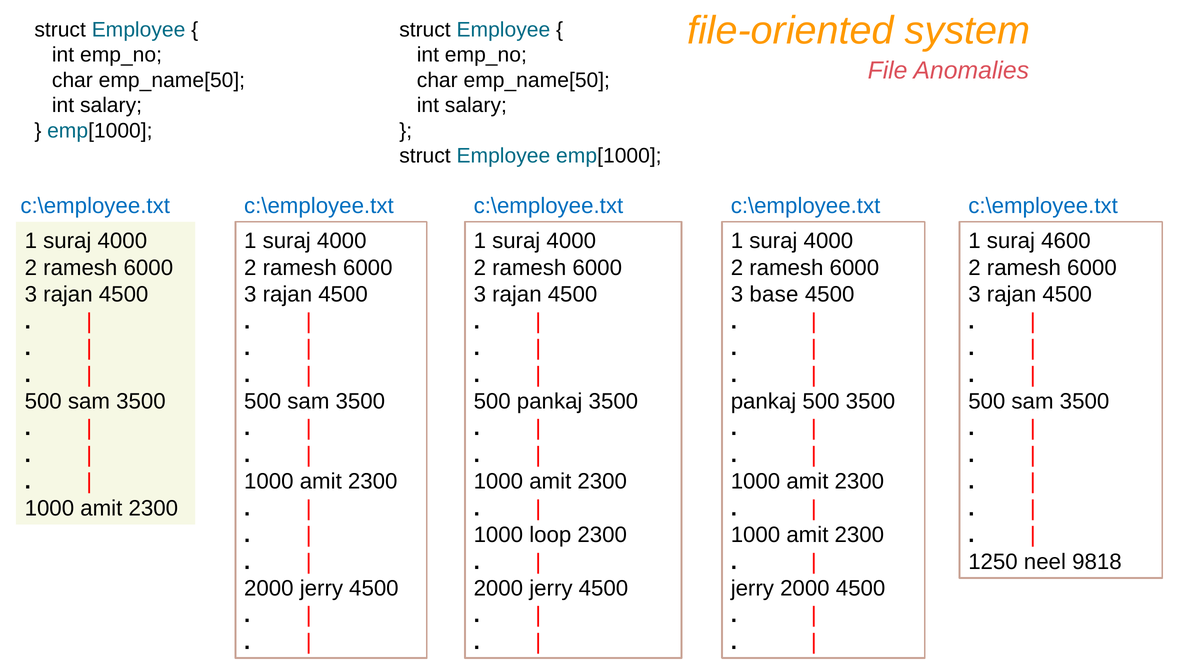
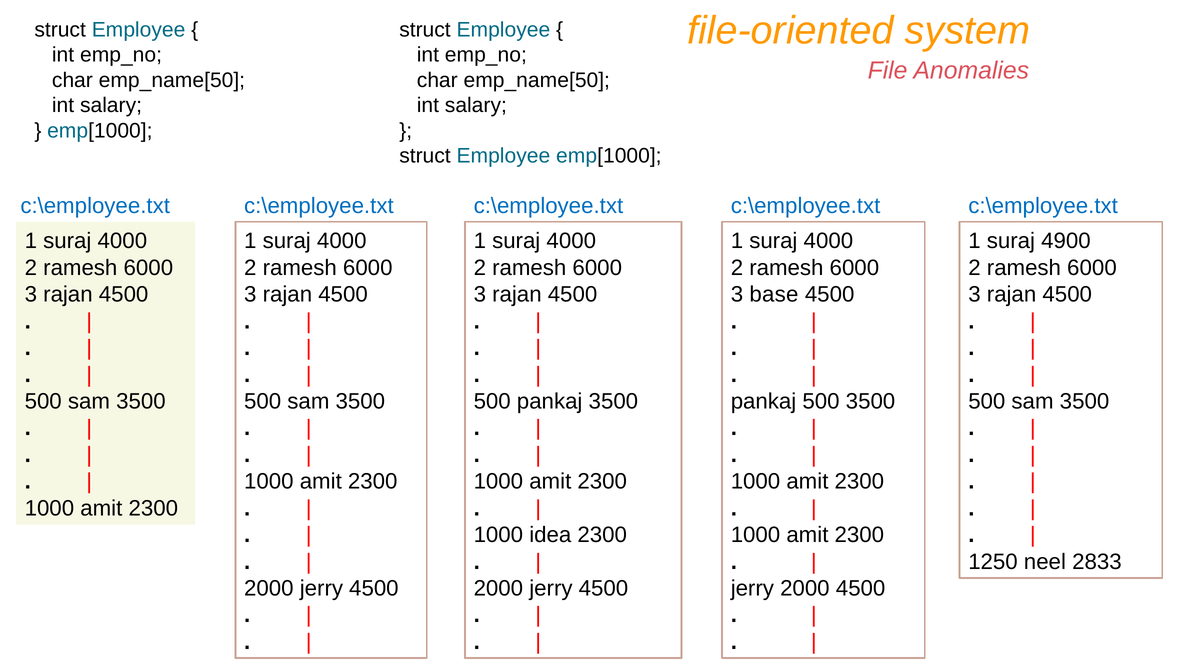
4600: 4600 -> 4900
loop: loop -> idea
9818: 9818 -> 2833
